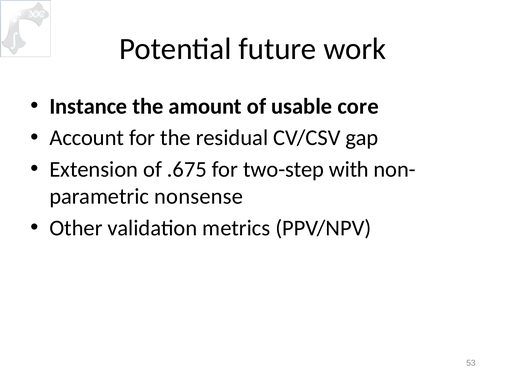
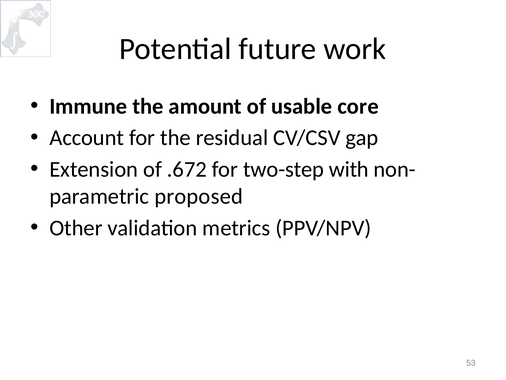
Instance: Instance -> Immune
.675: .675 -> .672
nonsense: nonsense -> proposed
